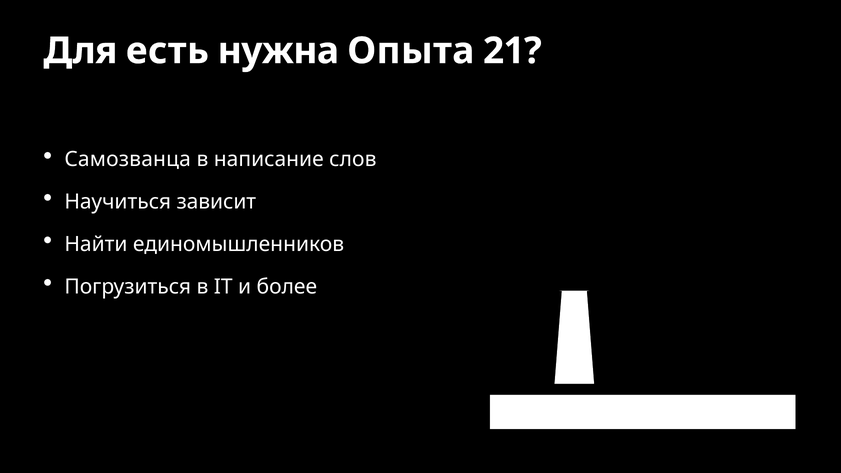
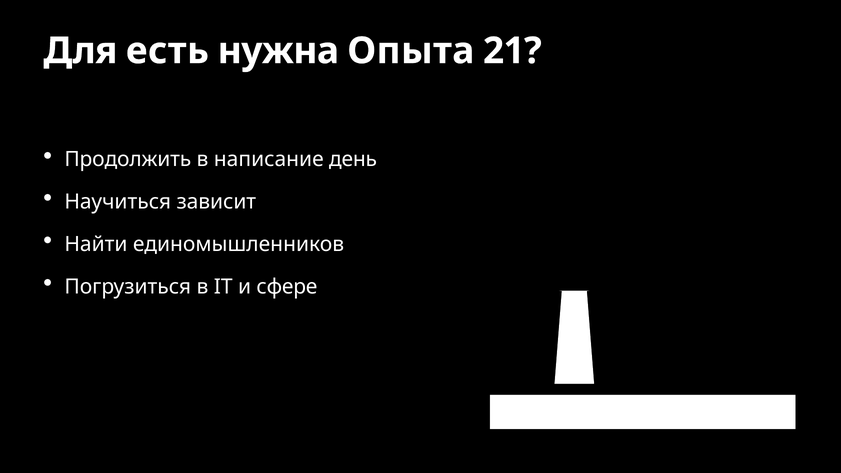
Самозванца: Самозванца -> Продолжить
слов: слов -> день
более: более -> сфере
